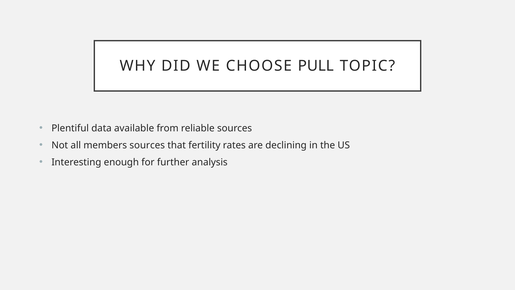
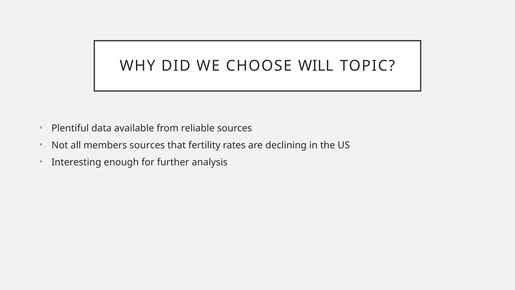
PULL: PULL -> WILL
